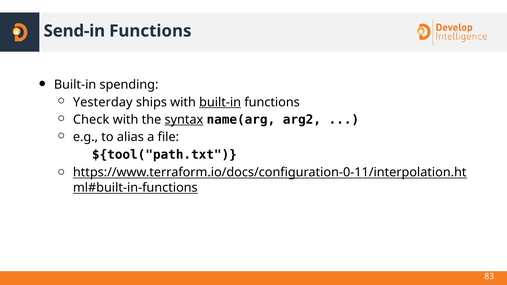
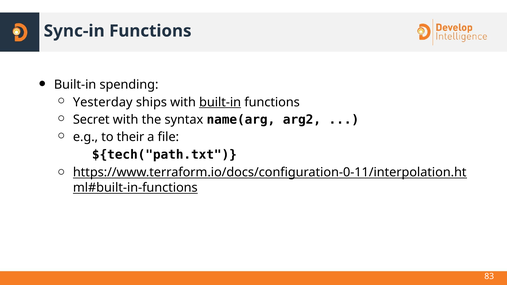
Send-in: Send-in -> Sync-in
Check: Check -> Secret
syntax underline: present -> none
alias: alias -> their
${tool("path.txt: ${tool("path.txt -> ${tech("path.txt
